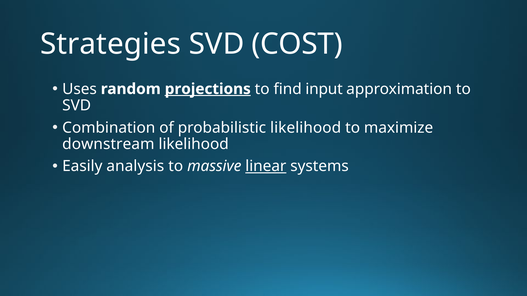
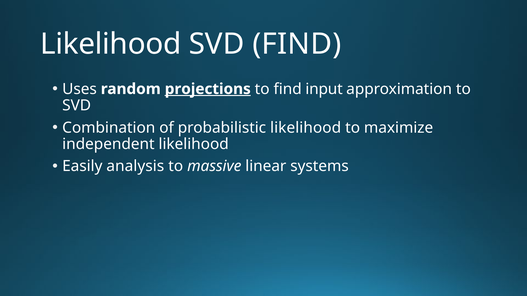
Strategies at (111, 44): Strategies -> Likelihood
SVD COST: COST -> FIND
downstream: downstream -> independent
linear underline: present -> none
